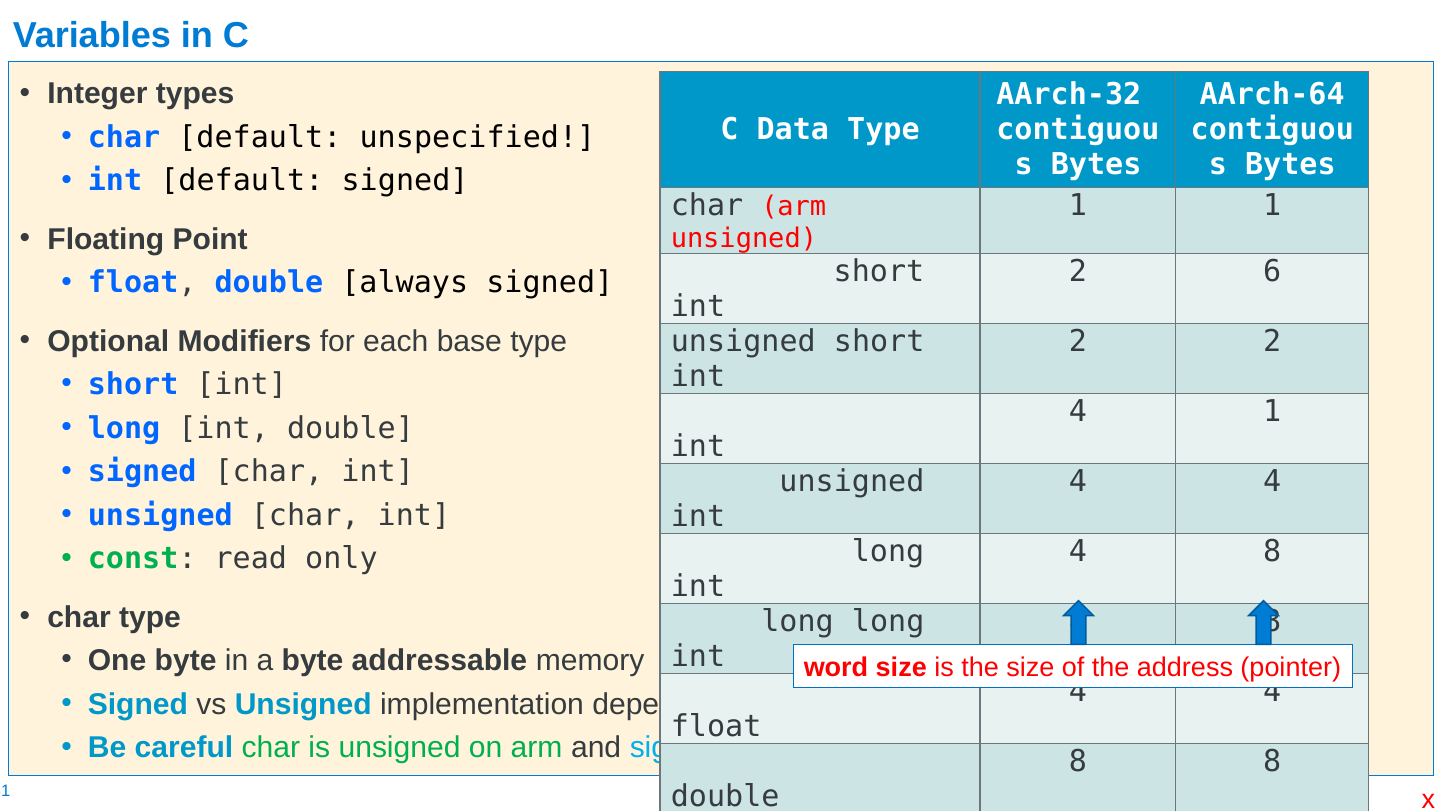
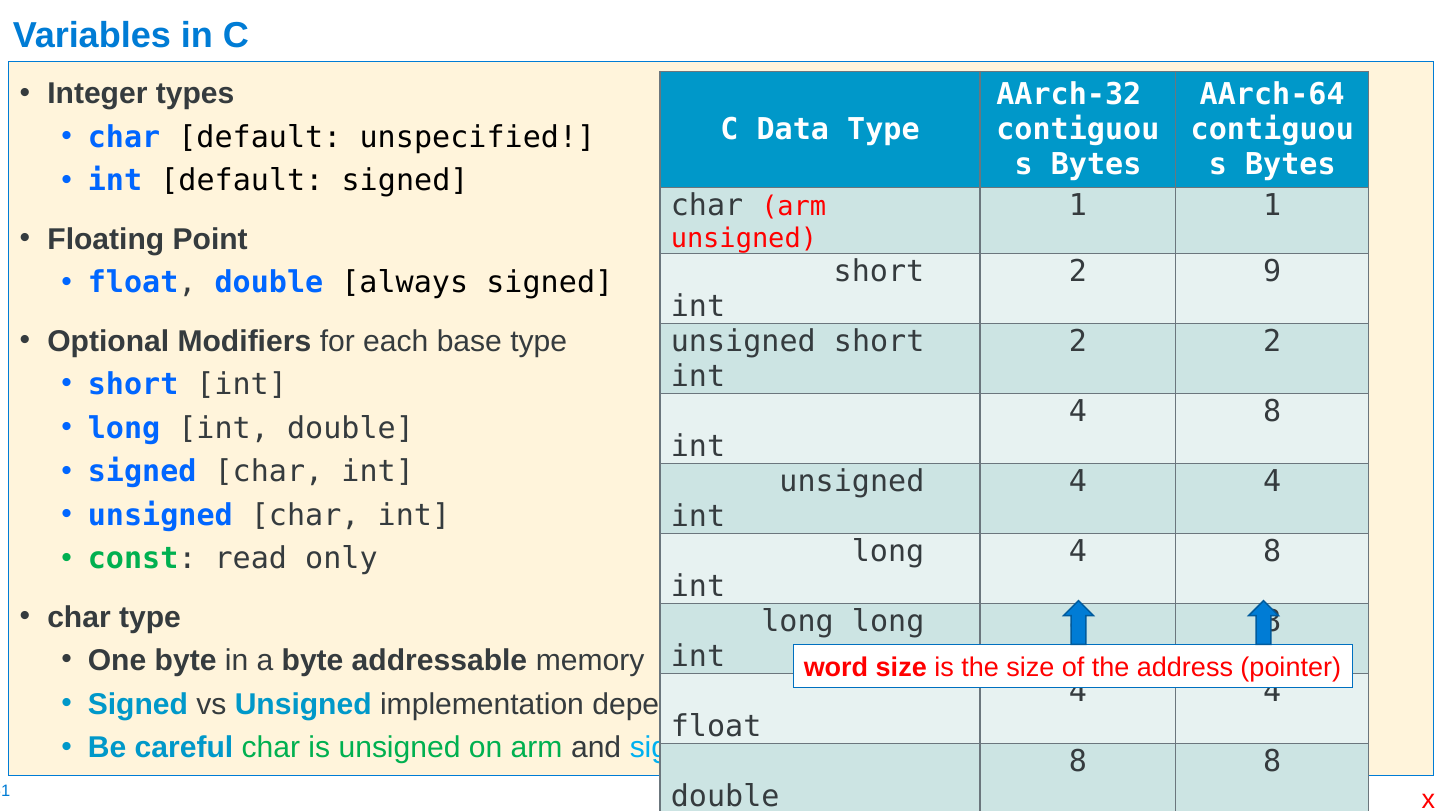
6: 6 -> 9
1 at (1272, 412): 1 -> 8
